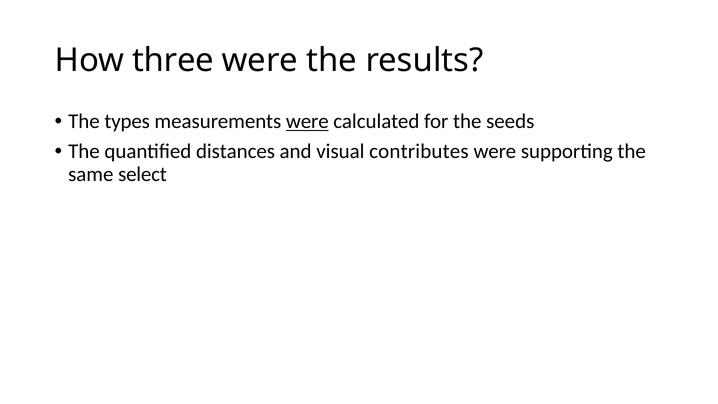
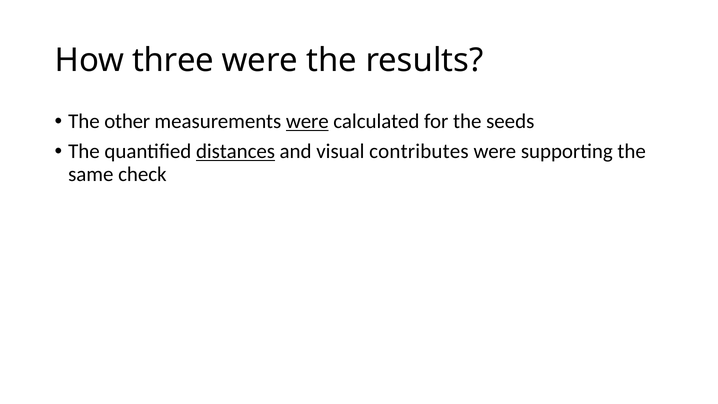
types: types -> other
distances underline: none -> present
select: select -> check
